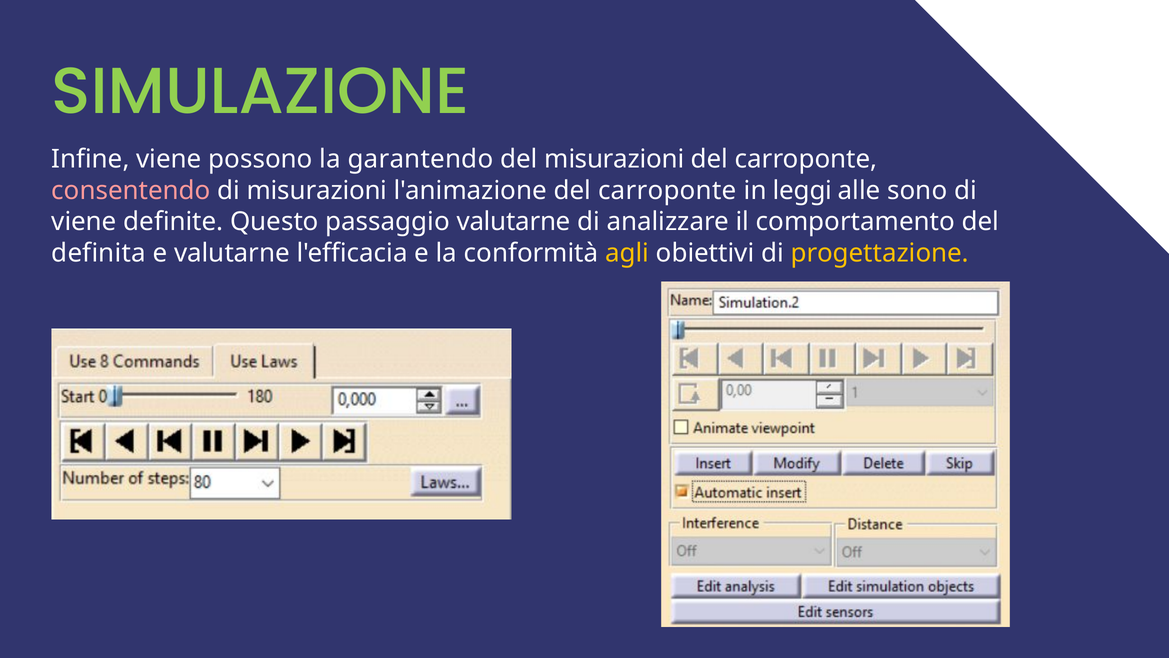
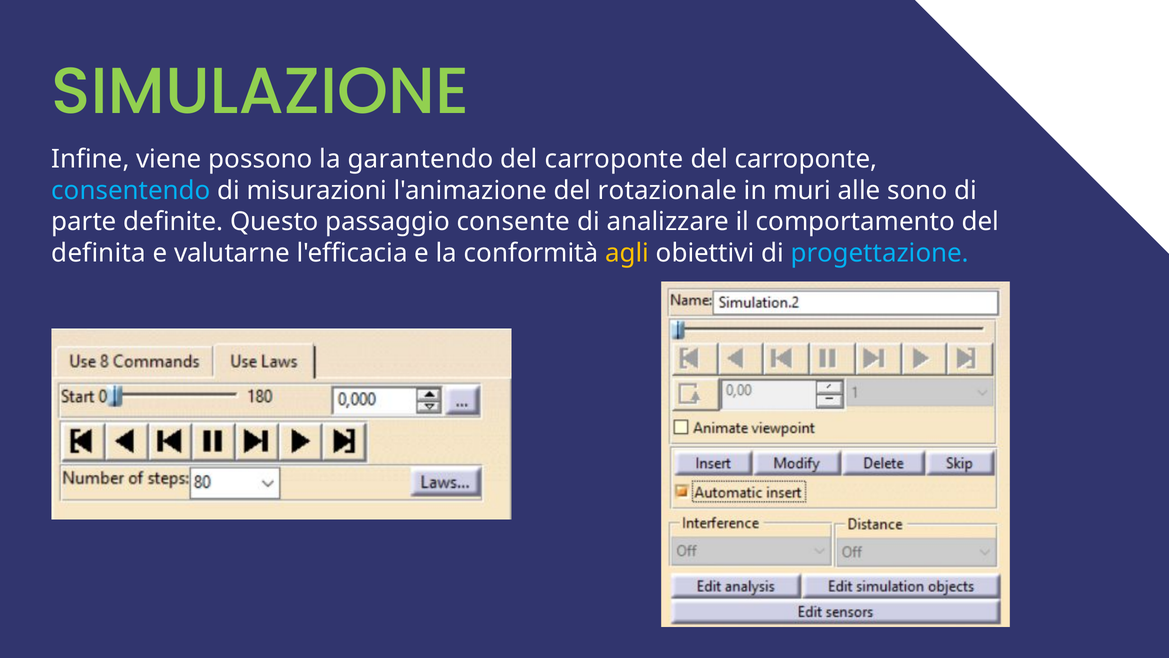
misurazioni at (614, 159): misurazioni -> carroponte
consentendo colour: pink -> light blue
l'animazione del carroponte: carroponte -> rotazionale
leggi: leggi -> muri
viene at (84, 222): viene -> parte
passaggio valutarne: valutarne -> consente
progettazione colour: yellow -> light blue
